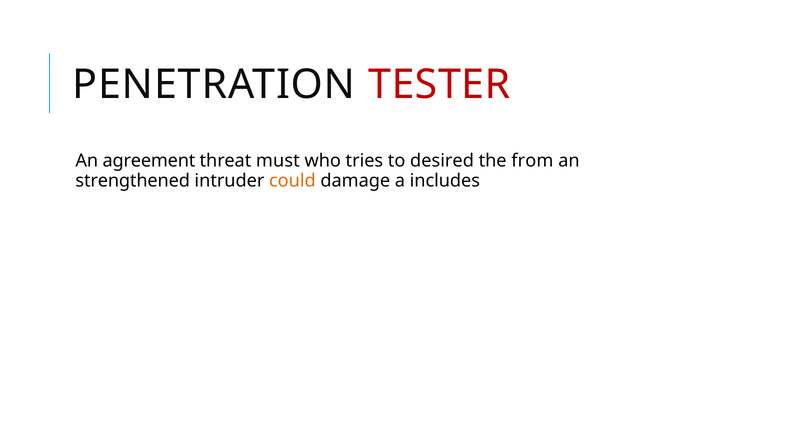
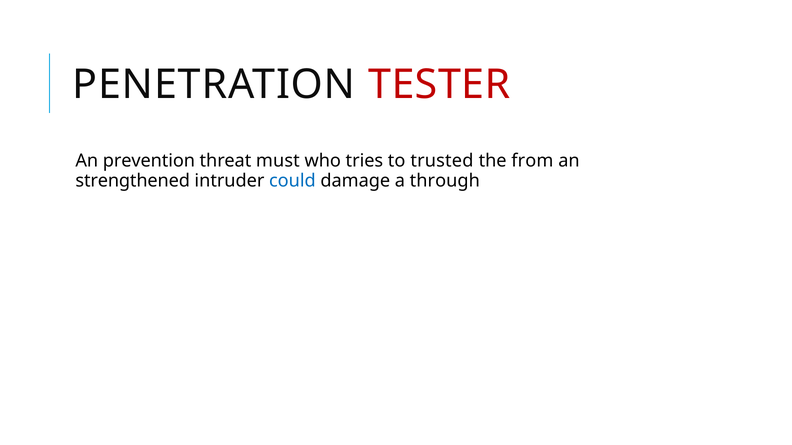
agreement: agreement -> prevention
desired: desired -> trusted
could colour: orange -> blue
includes: includes -> through
